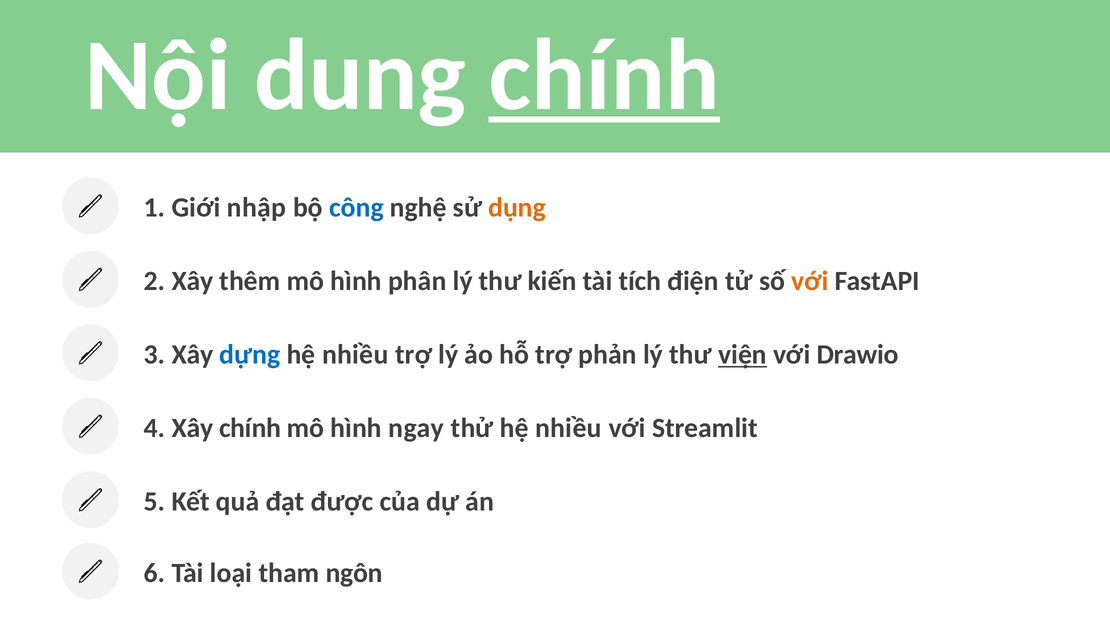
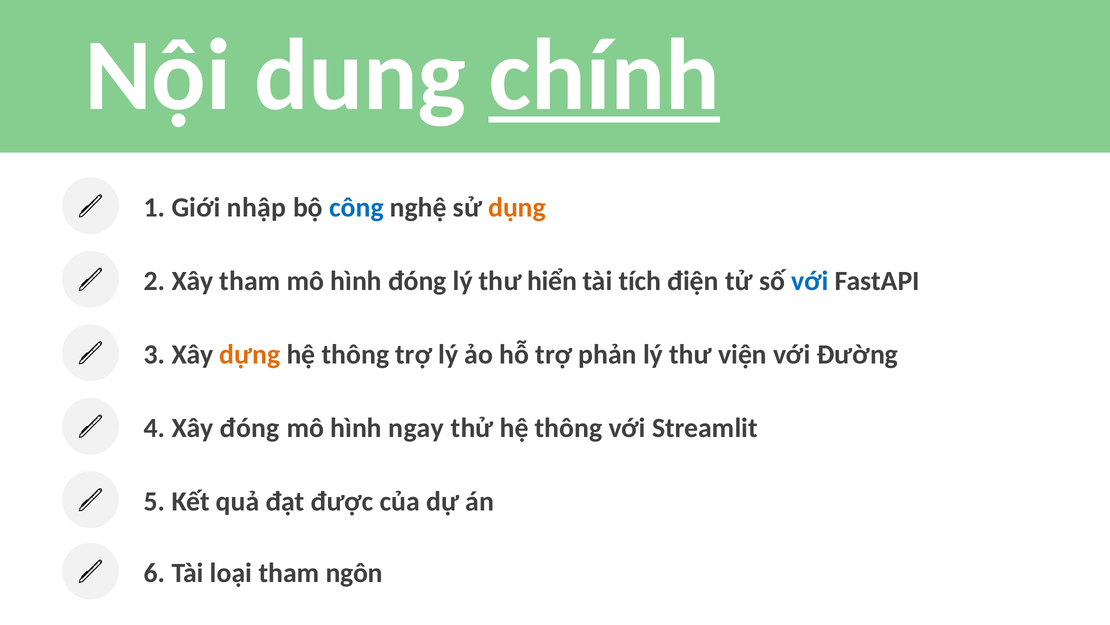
Xây thêm: thêm -> tham
hình phân: phân -> đóng
kiến: kiến -> hiển
với at (810, 281) colour: orange -> blue
dựng colour: blue -> orange
nhiều at (355, 354): nhiều -> thông
viện underline: present -> none
Drawio: Drawio -> Đường
Xây chính: chính -> đóng
thử hệ nhiều: nhiều -> thông
